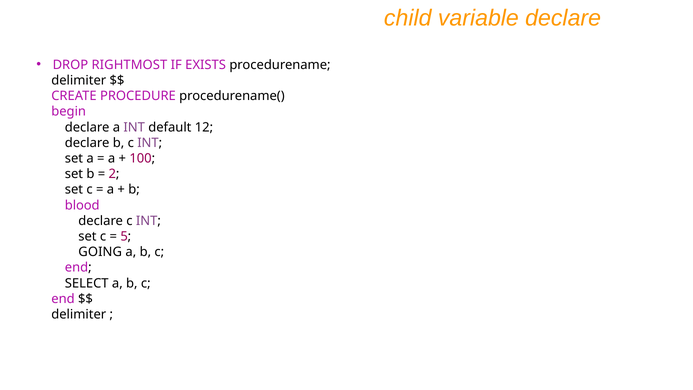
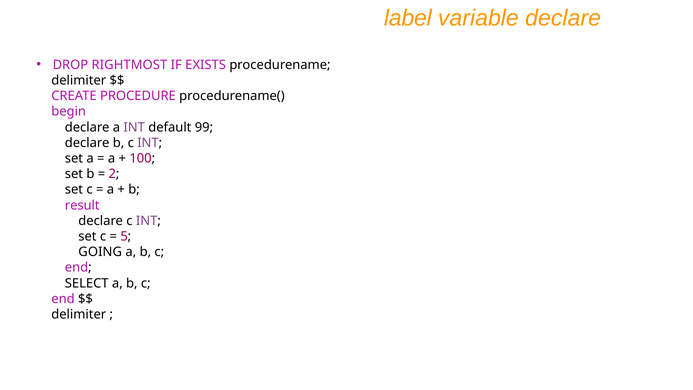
child: child -> label
12: 12 -> 99
blood: blood -> result
